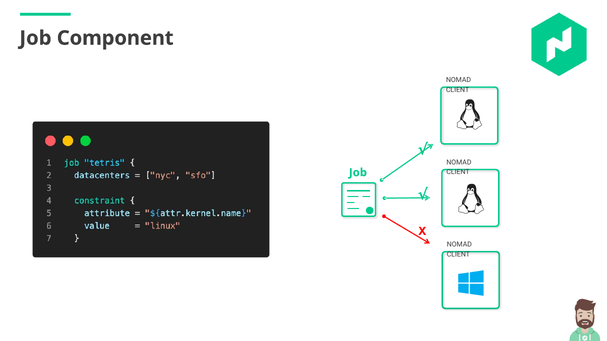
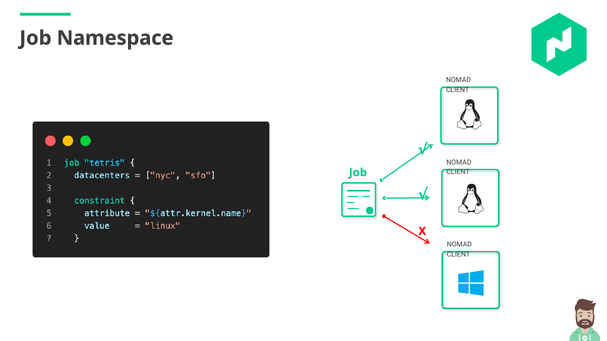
Component: Component -> Namespace
